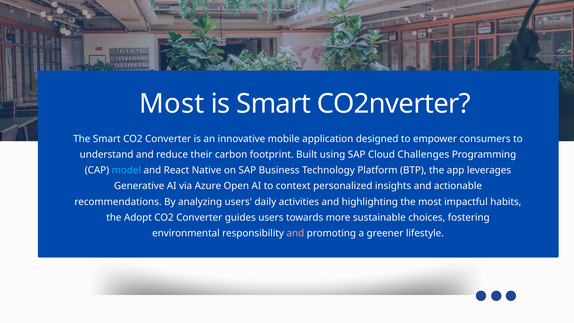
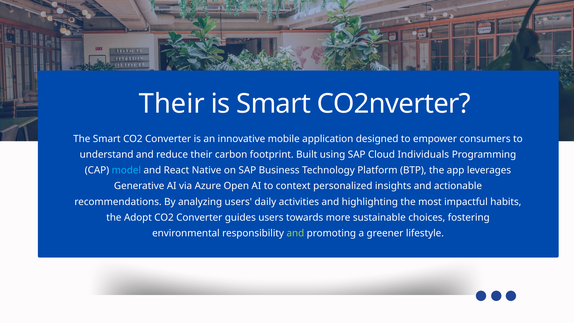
Most at (172, 104): Most -> Their
Challenges: Challenges -> Individuals
and at (295, 233) colour: pink -> light green
